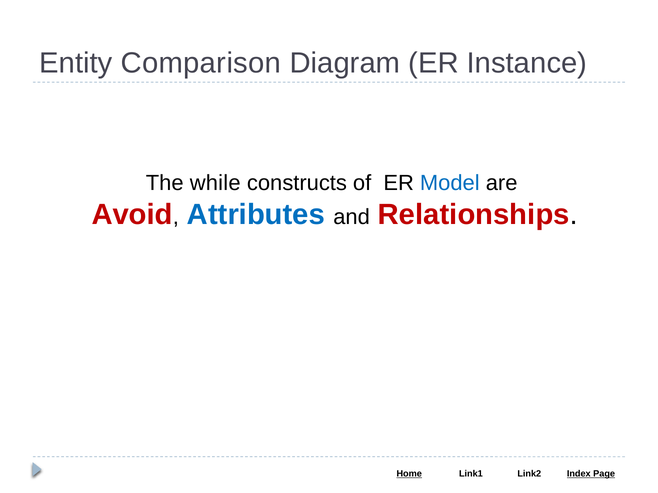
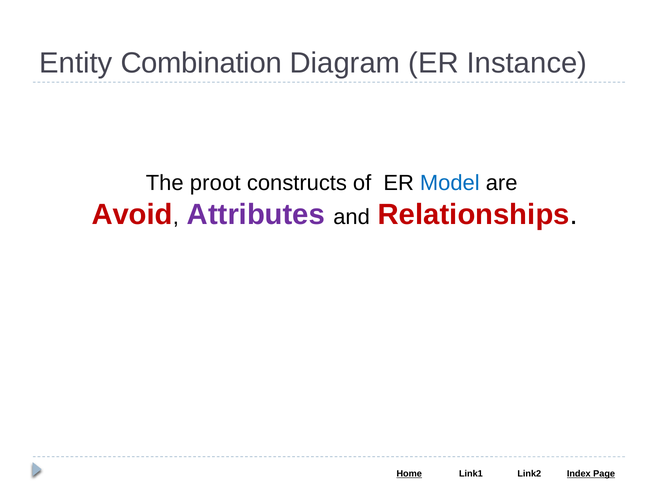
Comparison: Comparison -> Combination
while: while -> proot
Attributes colour: blue -> purple
